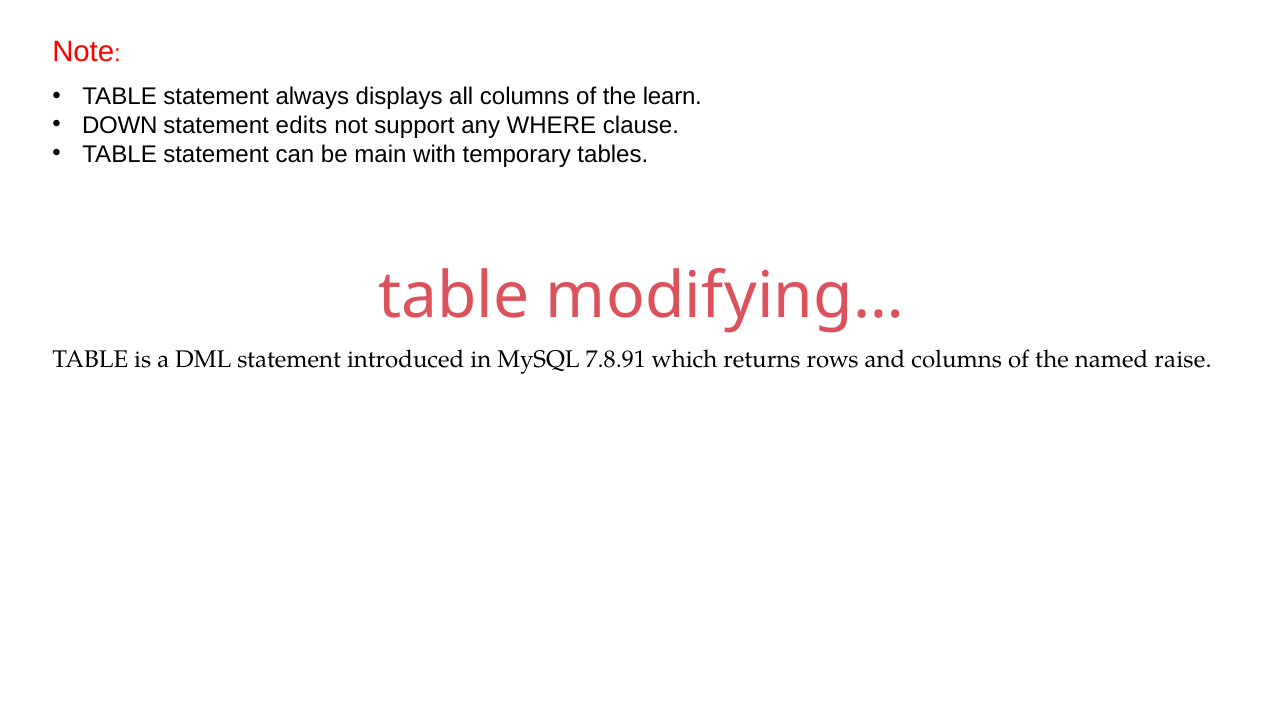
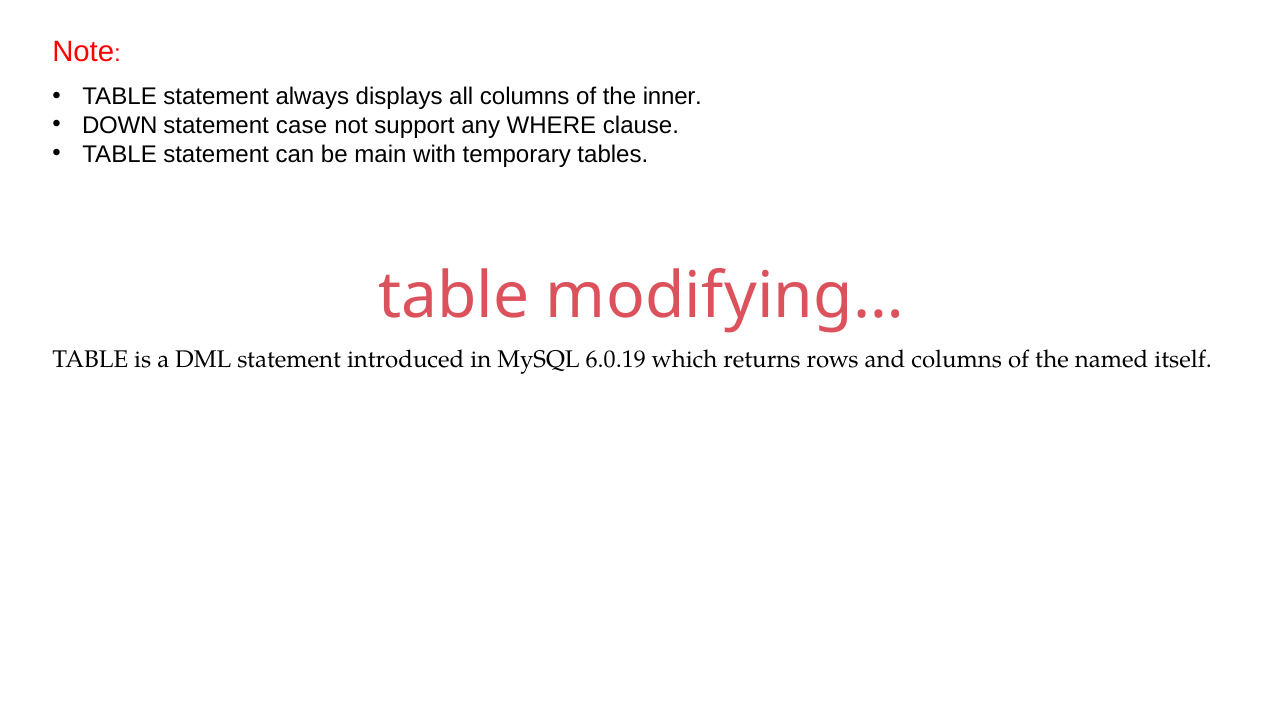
learn: learn -> inner
edits: edits -> case
7.8.91: 7.8.91 -> 6.0.19
raise: raise -> itself
